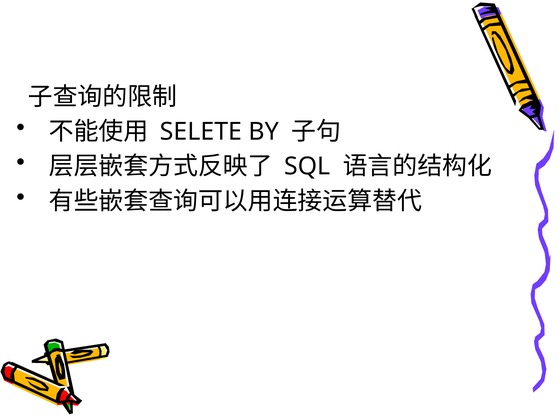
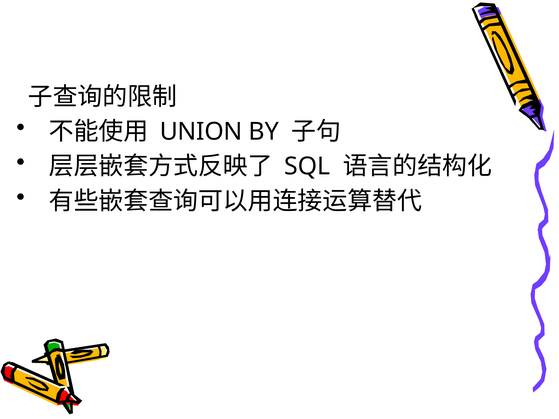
SELETE: SELETE -> UNION
